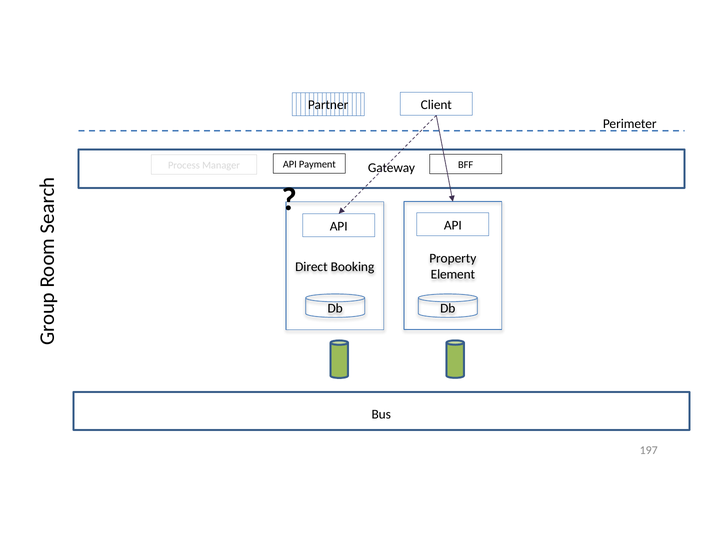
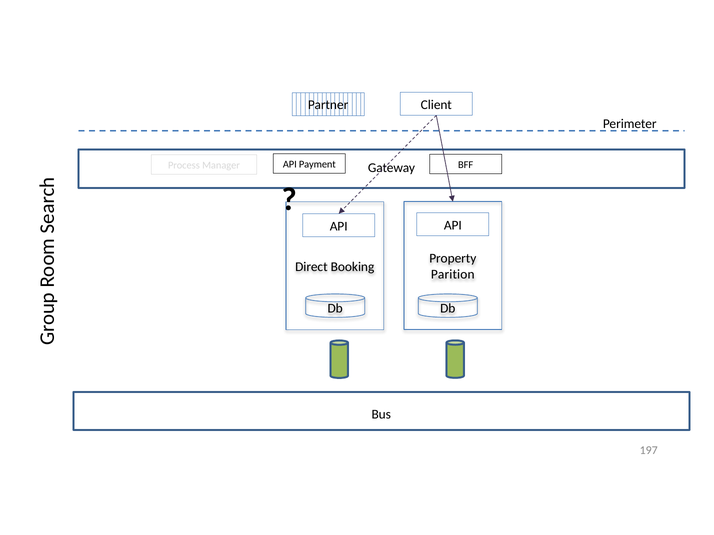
Element: Element -> Parition
